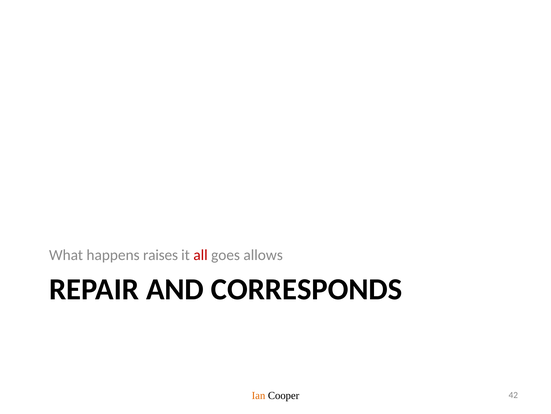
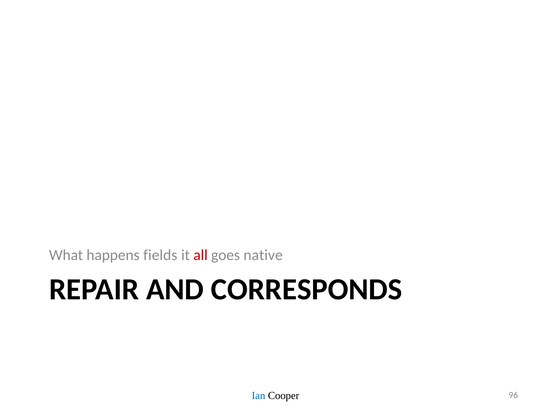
raises: raises -> fields
allows: allows -> native
Ian colour: orange -> blue
42: 42 -> 96
